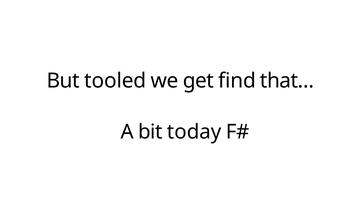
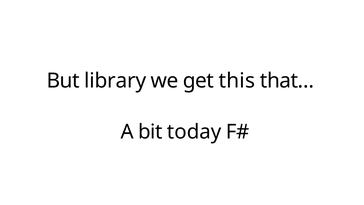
tooled: tooled -> library
find: find -> this
